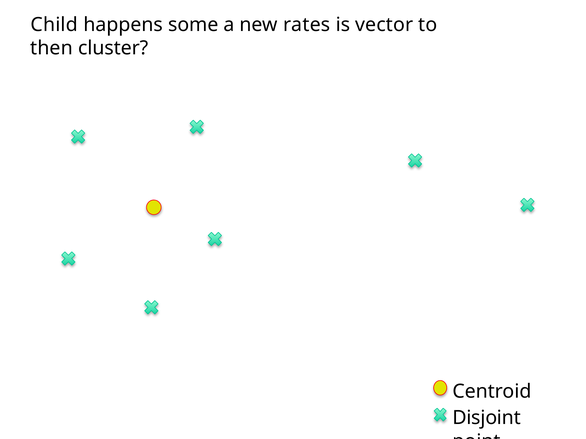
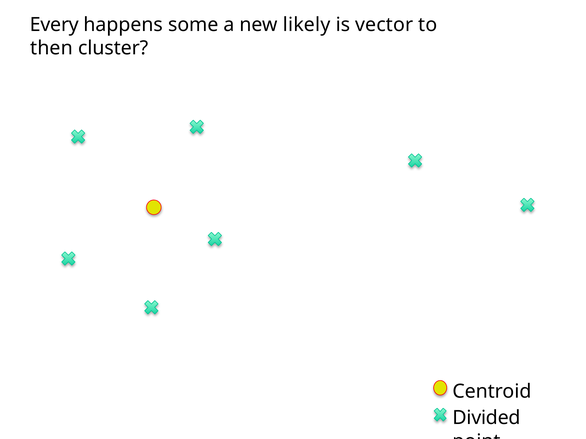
Child: Child -> Every
rates: rates -> likely
Disjoint: Disjoint -> Divided
